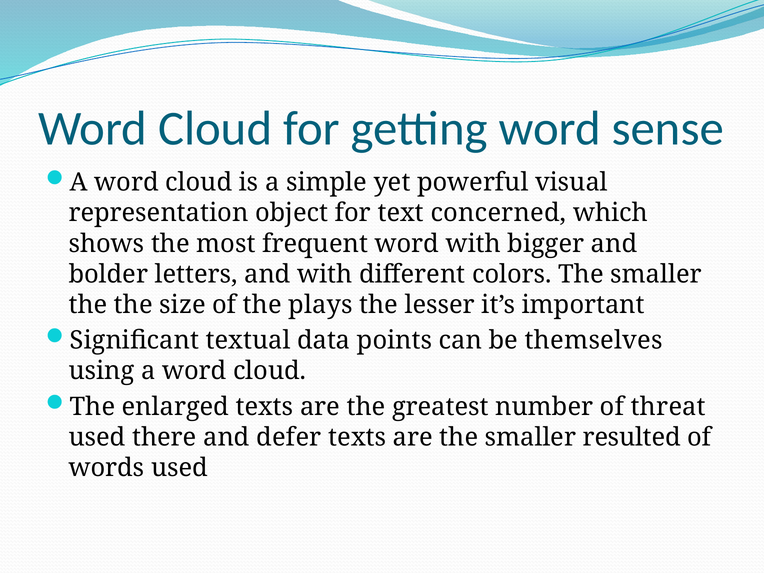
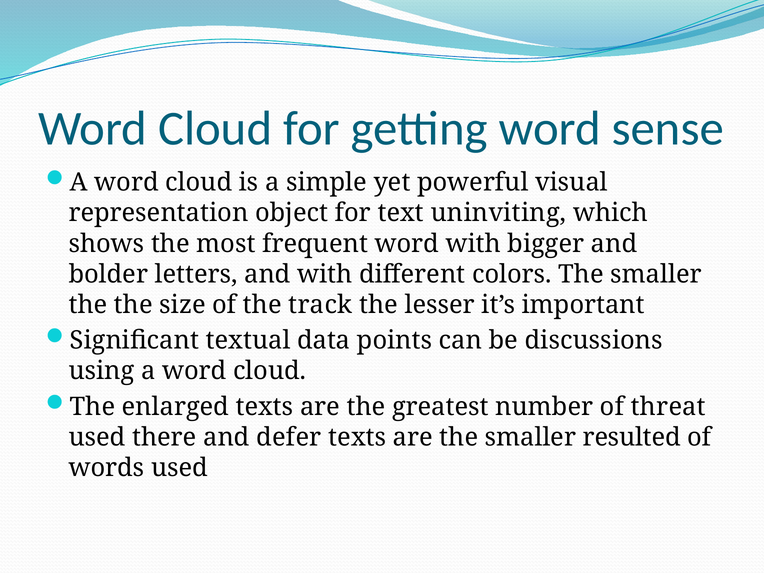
concerned: concerned -> uninviting
plays: plays -> track
themselves: themselves -> discussions
